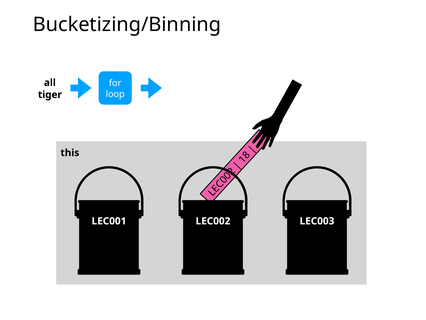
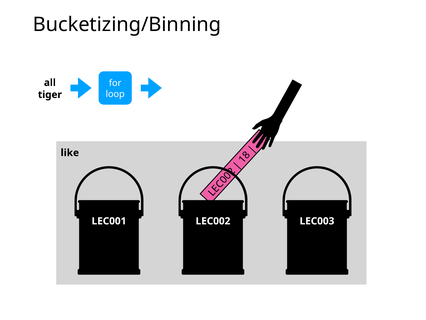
this: this -> like
